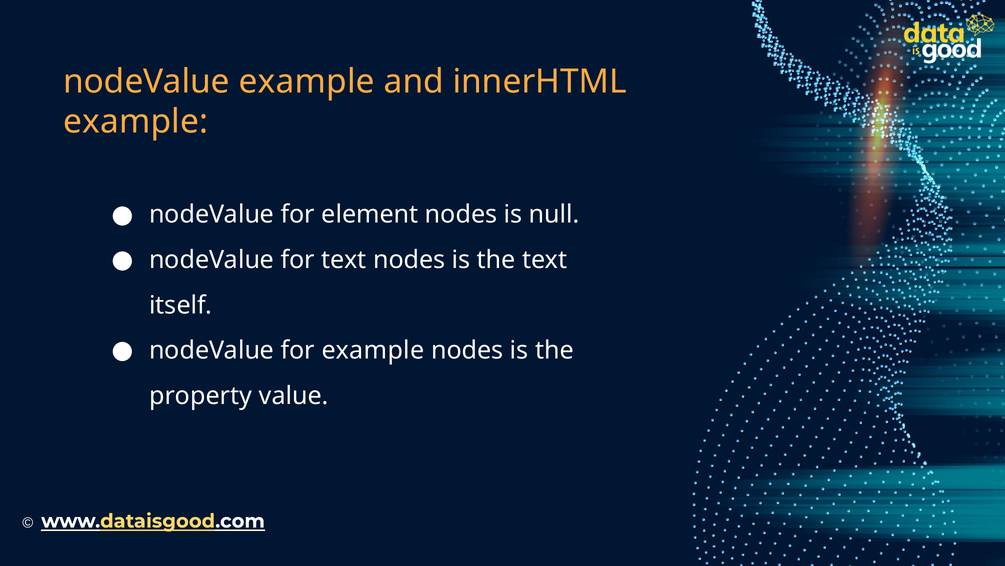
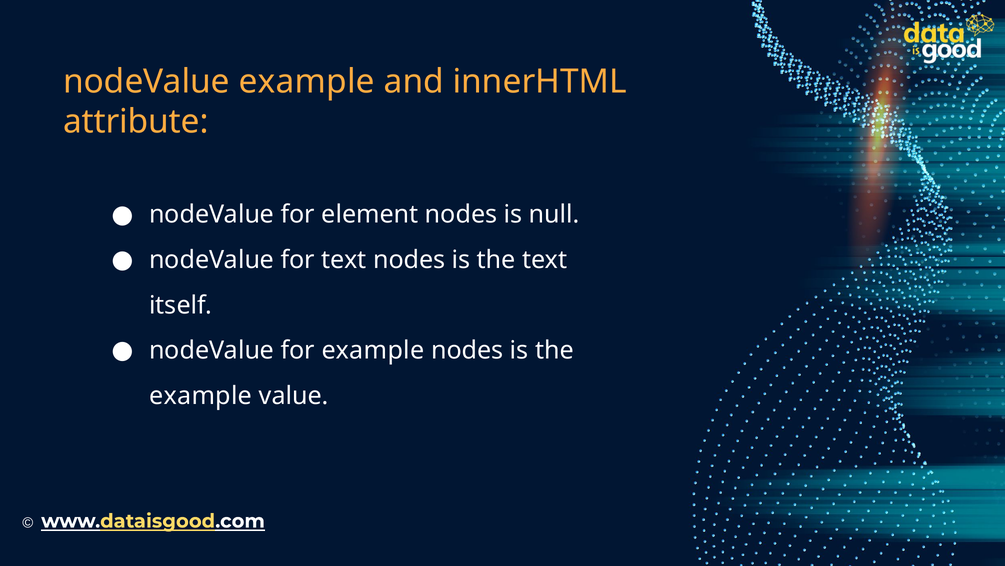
example at (136, 122): example -> attribute
property at (201, 395): property -> example
